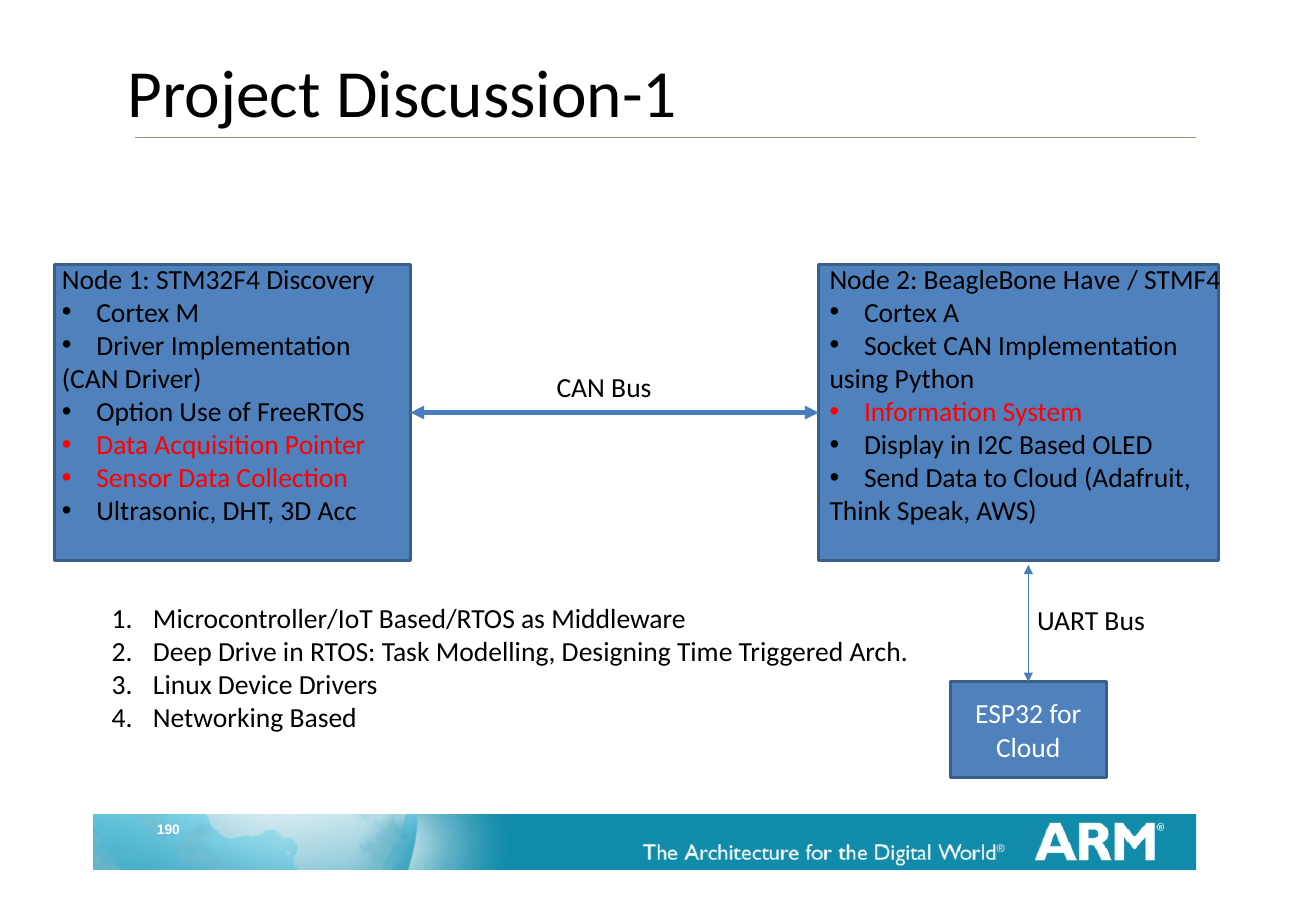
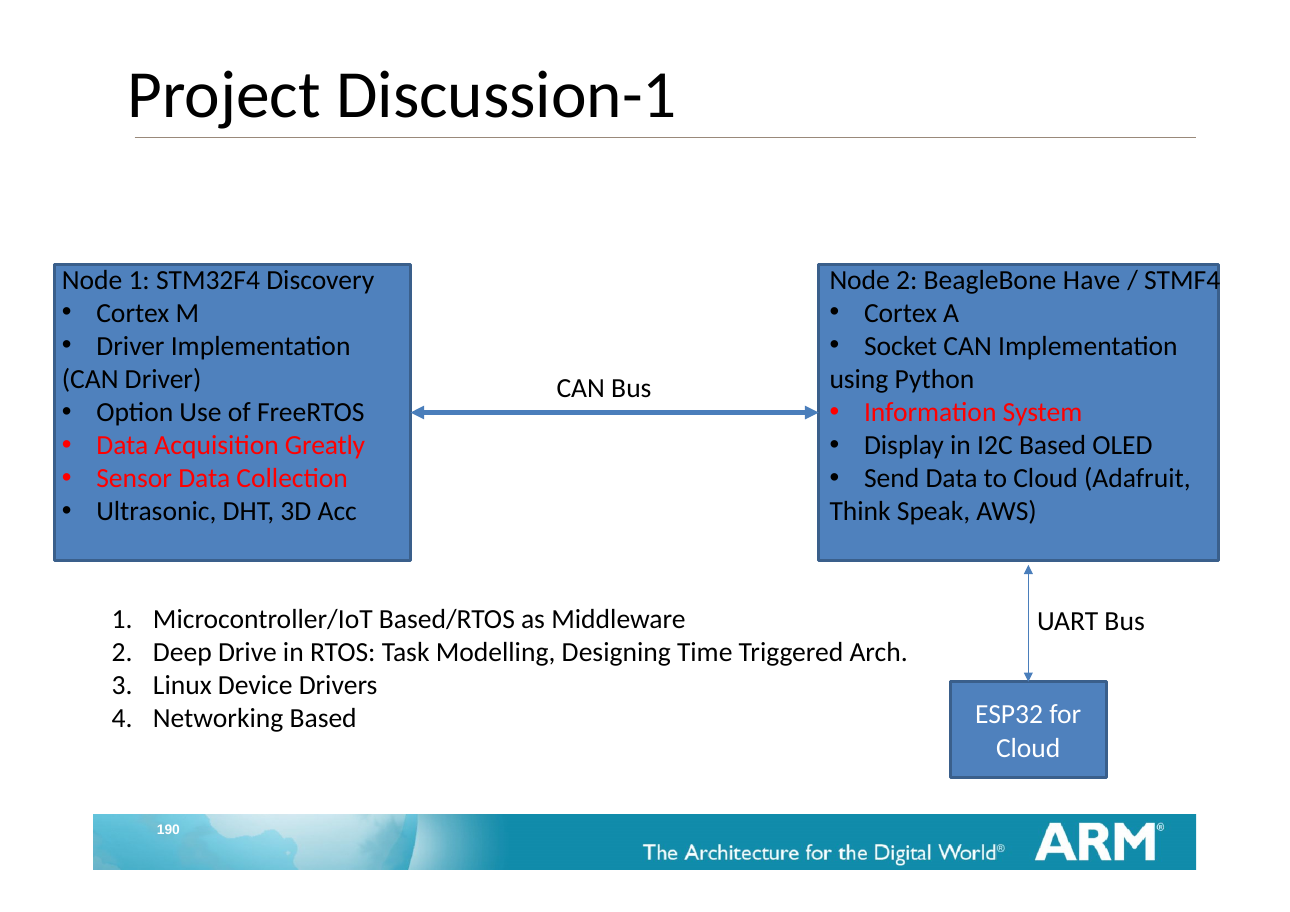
Pointer: Pointer -> Greatly
